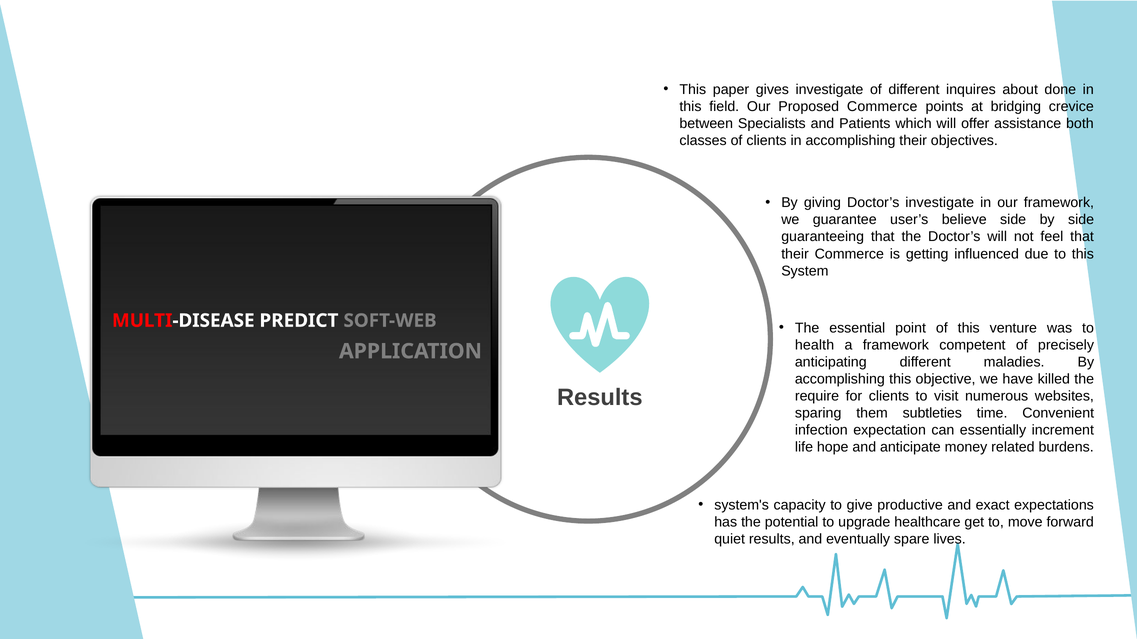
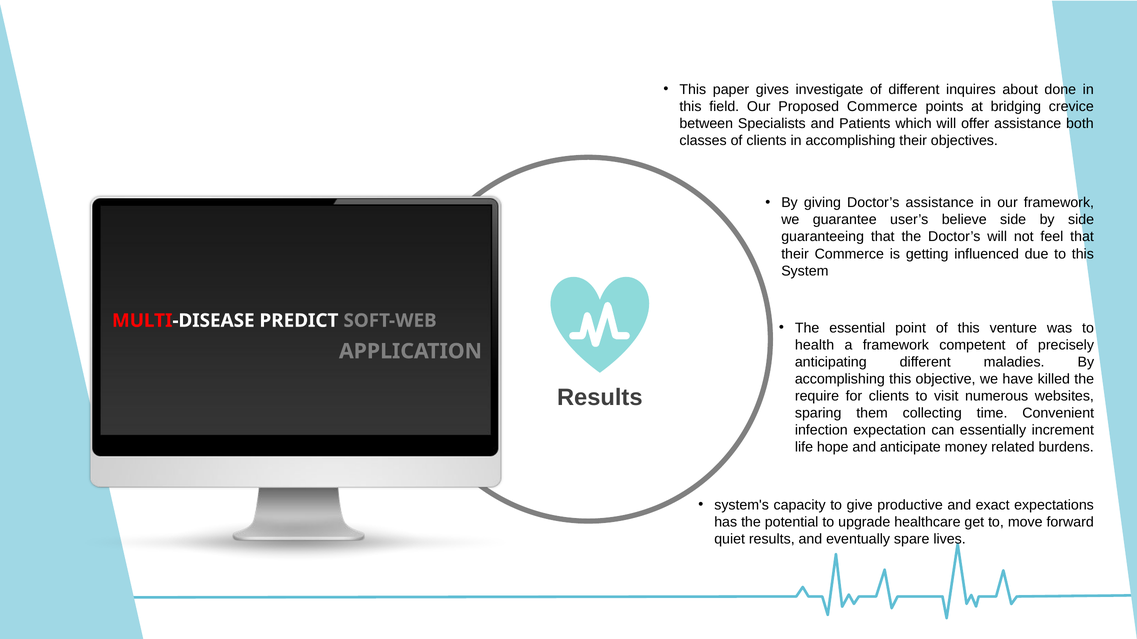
Doctor’s investigate: investigate -> assistance
subtleties: subtleties -> collecting
